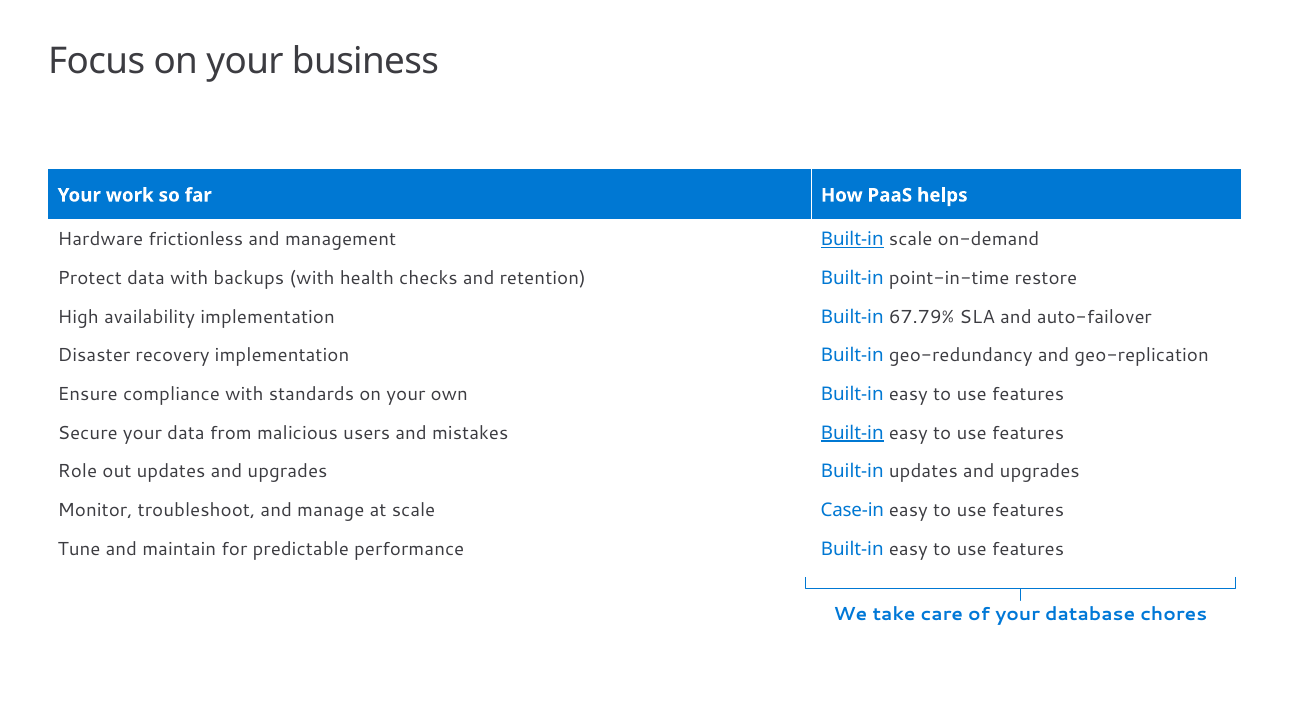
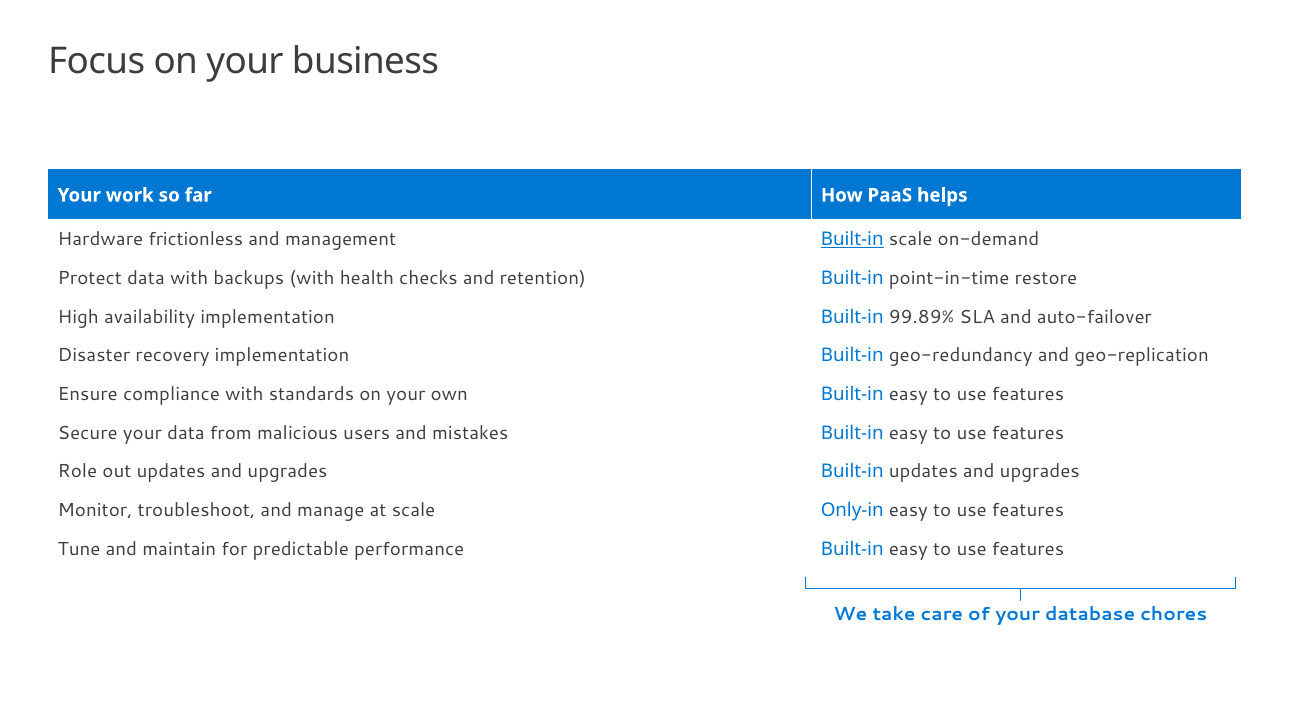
67.79%: 67.79% -> 99.89%
Built-in at (852, 433) underline: present -> none
Case-in: Case-in -> Only-in
